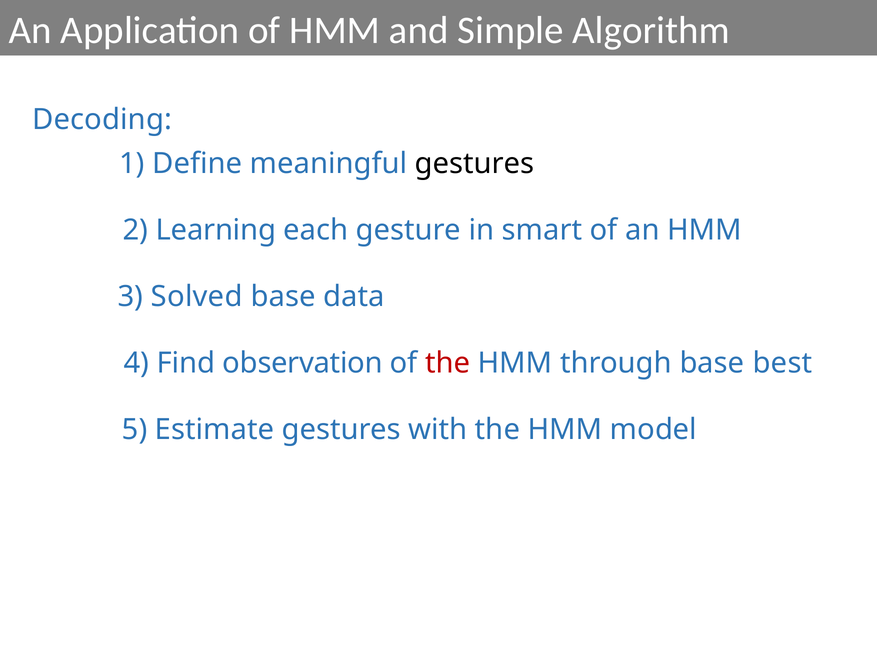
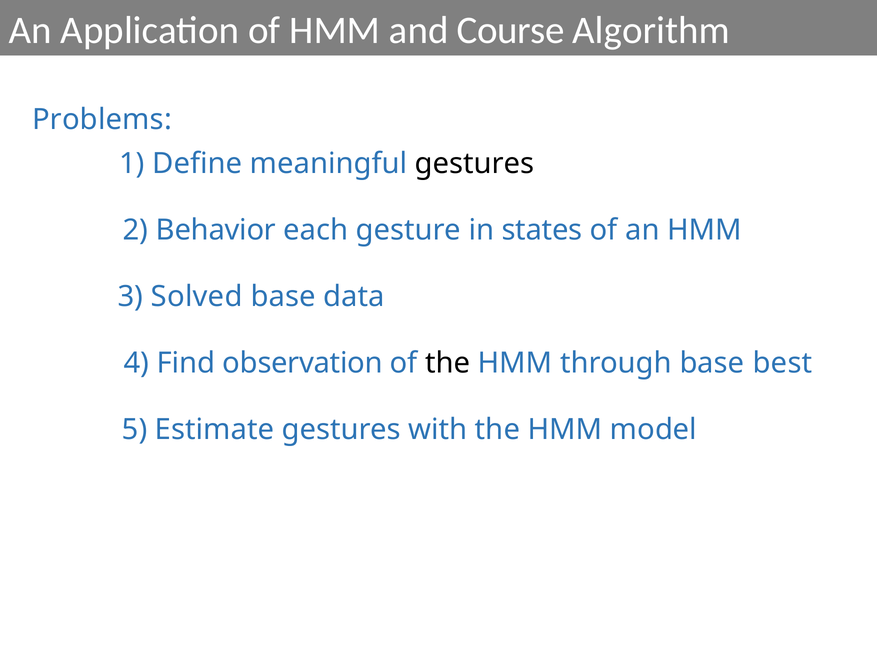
Simple: Simple -> Course
Decoding: Decoding -> Problems
Learning: Learning -> Behavior
smart: smart -> states
the at (448, 363) colour: red -> black
